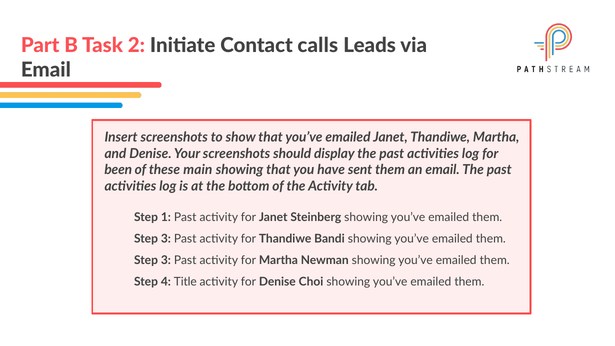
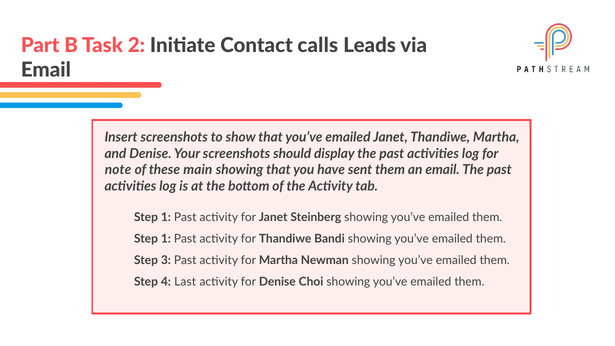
been: been -> note
3 at (166, 239): 3 -> 1
Title: Title -> Last
